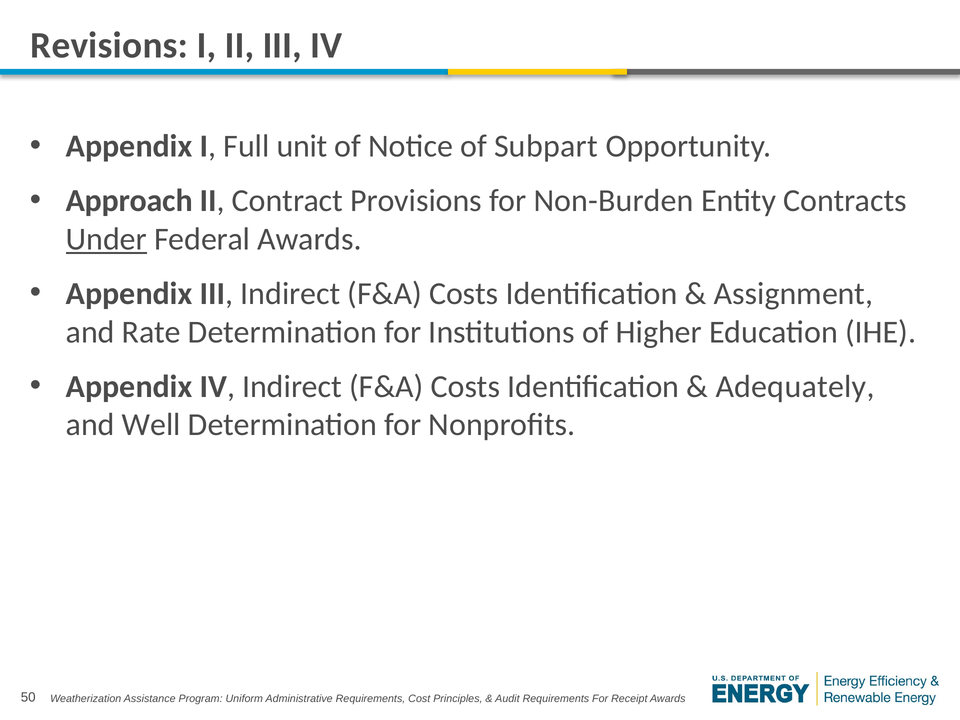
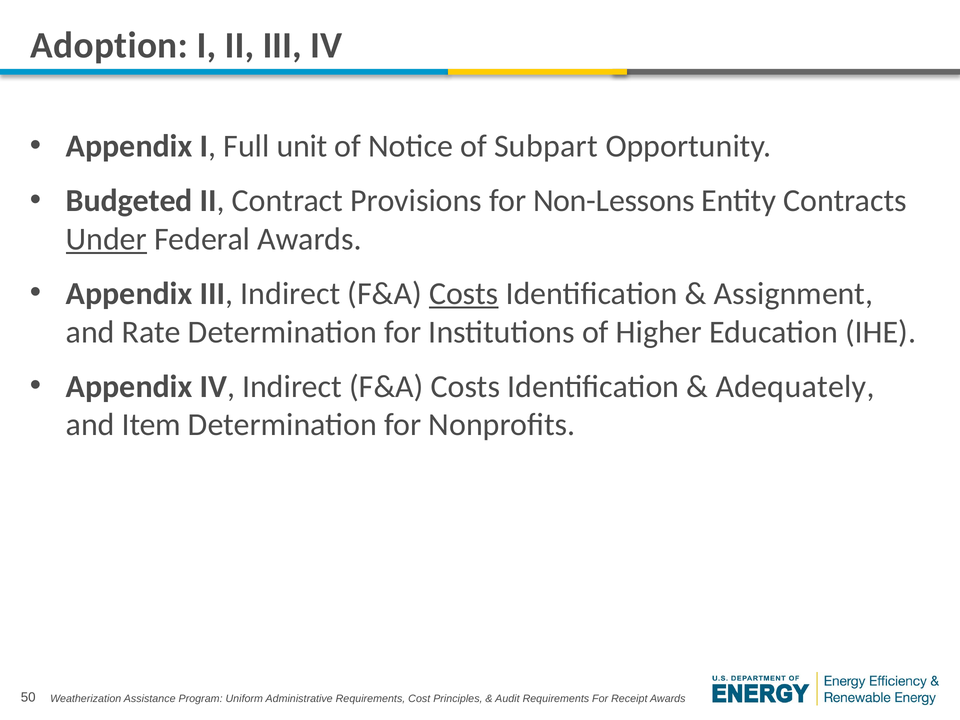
Revisions: Revisions -> Adoption
Approach: Approach -> Budgeted
Non-Burden: Non-Burden -> Non-Lessons
Costs at (464, 294) underline: none -> present
Well: Well -> Item
